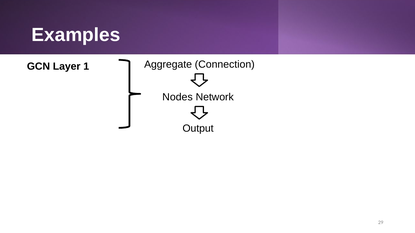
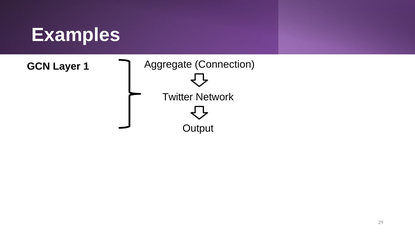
Nodes: Nodes -> Twitter
